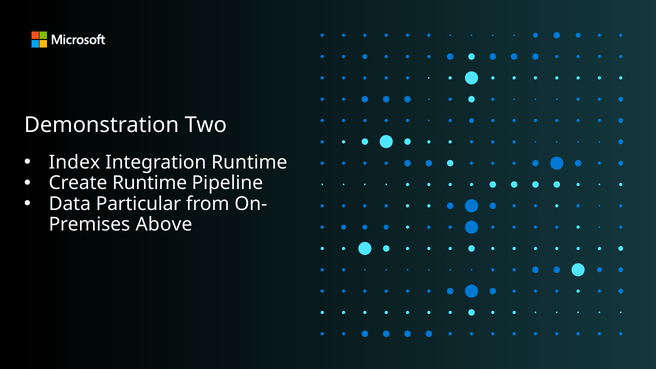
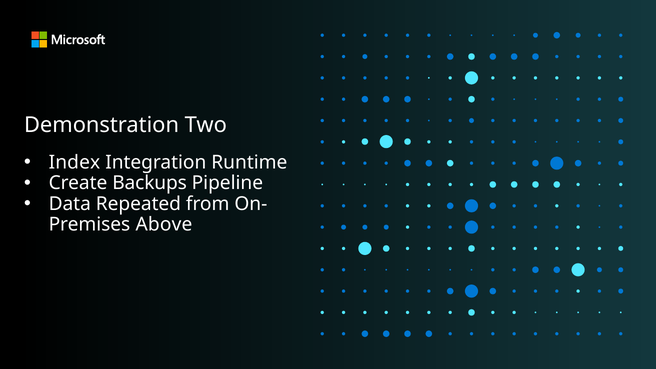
Create Runtime: Runtime -> Backups
Particular: Particular -> Repeated
